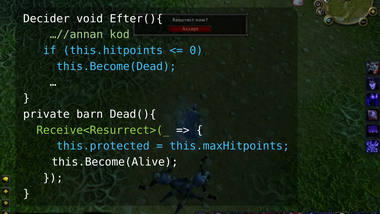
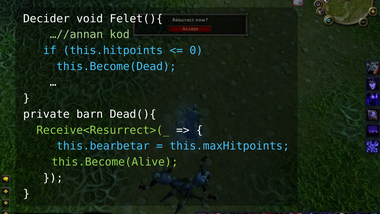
Efter(){: Efter(){ -> Felet(){
this.protected: this.protected -> this.bearbetar
this.Become(Alive colour: white -> light green
